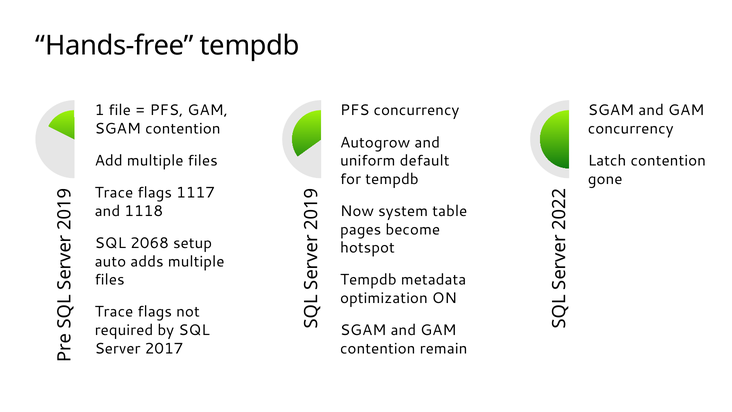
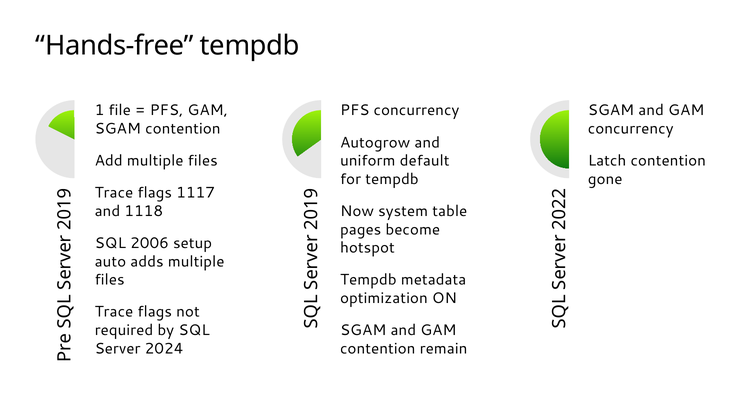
2068: 2068 -> 2006
2017: 2017 -> 2024
